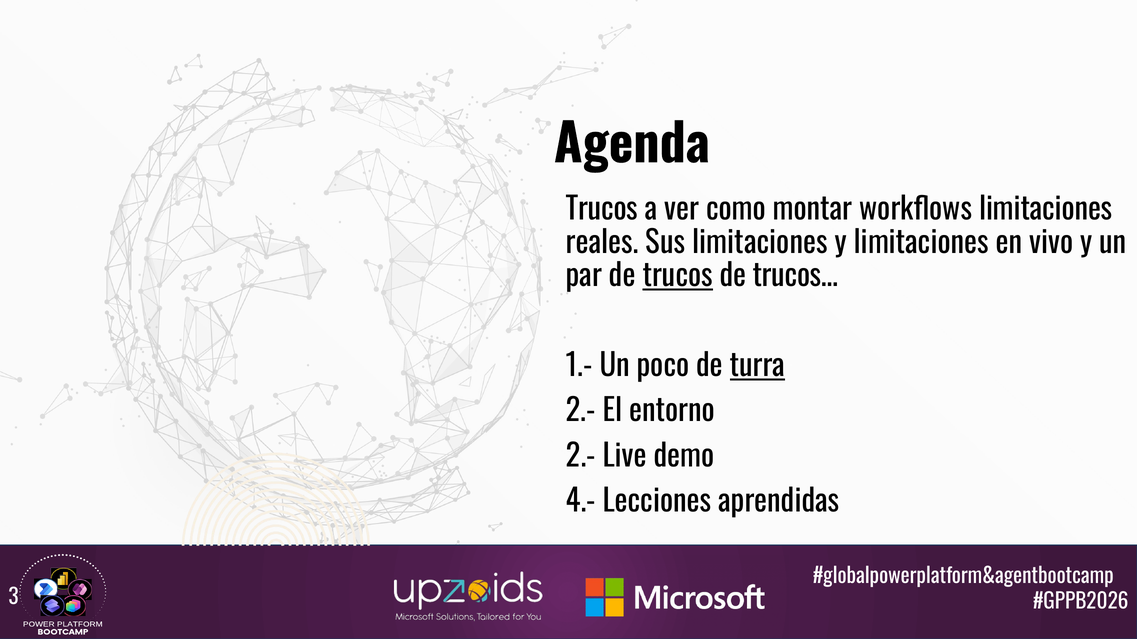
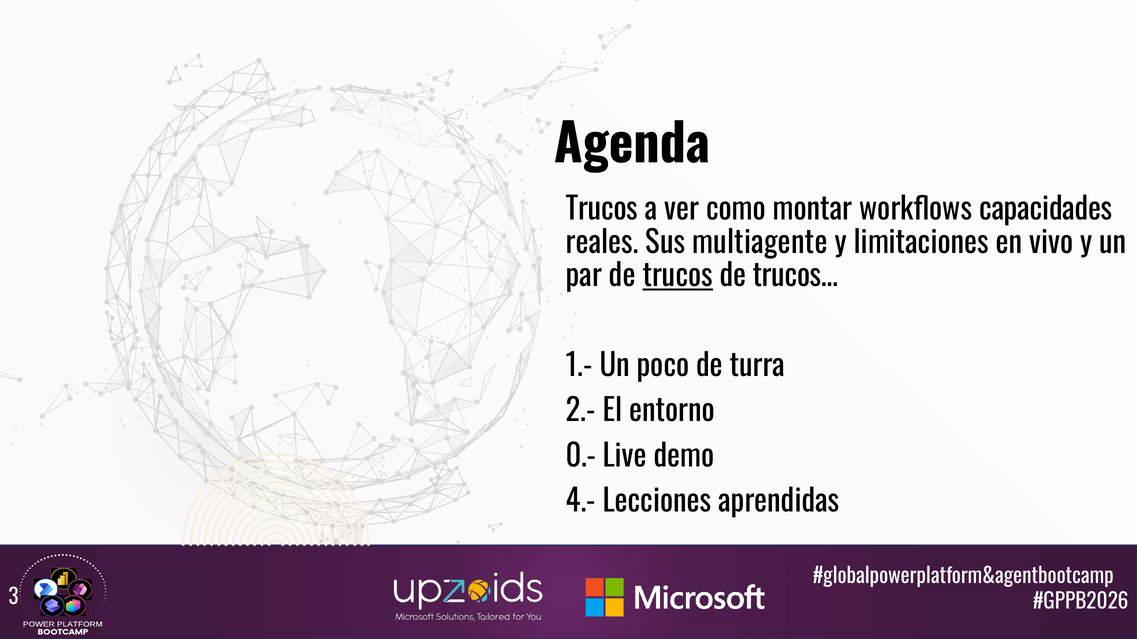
workflows limitaciones: limitaciones -> capacidades
Sus limitaciones: limitaciones -> multiagente
turra underline: present -> none
2.- at (581, 457): 2.- -> 0.-
